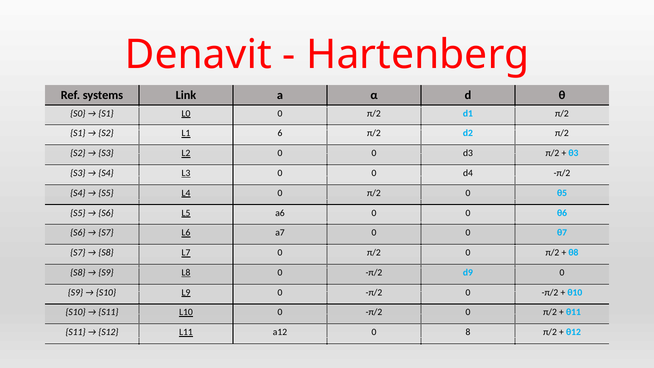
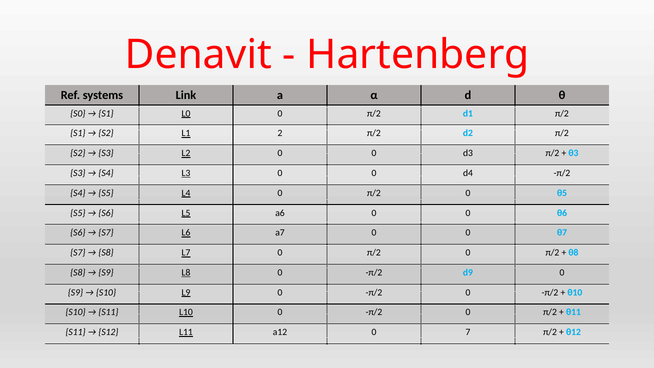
6: 6 -> 2
8: 8 -> 7
